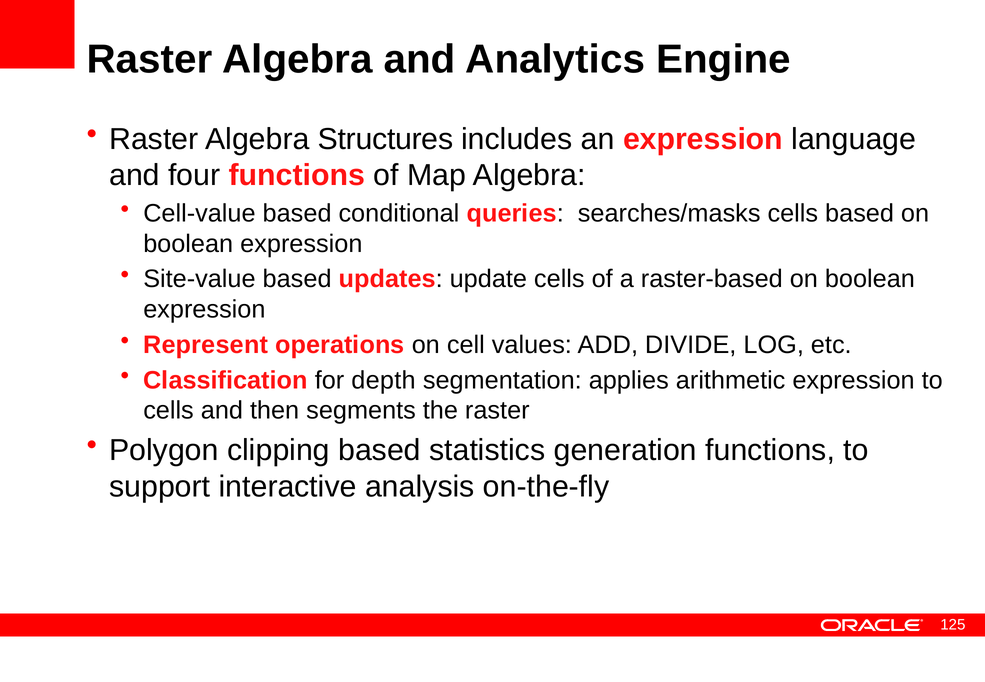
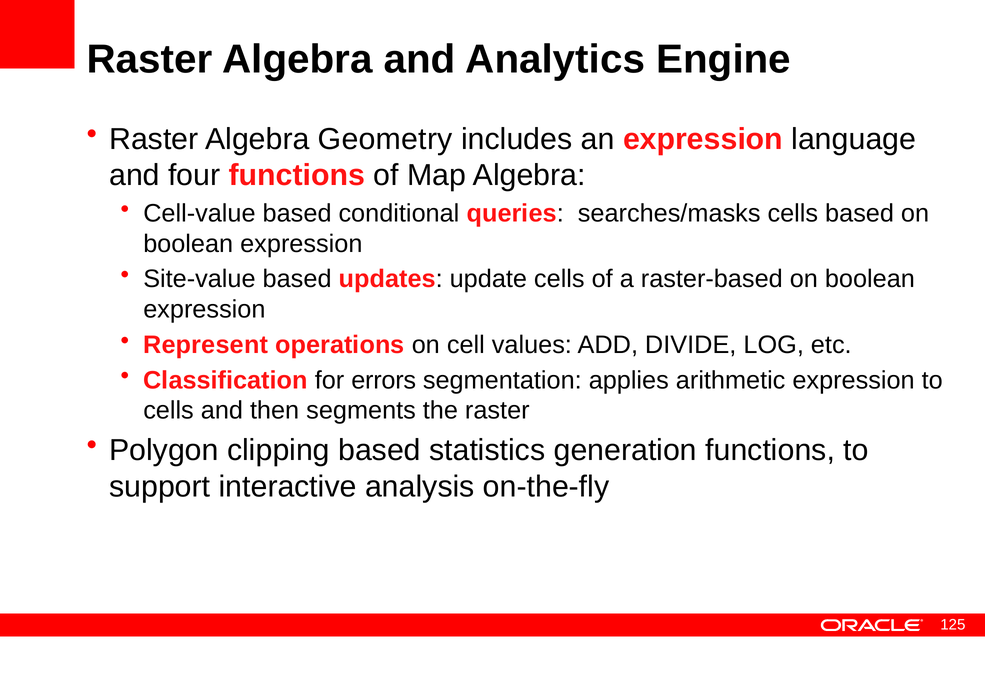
Structures: Structures -> Geometry
depth: depth -> errors
